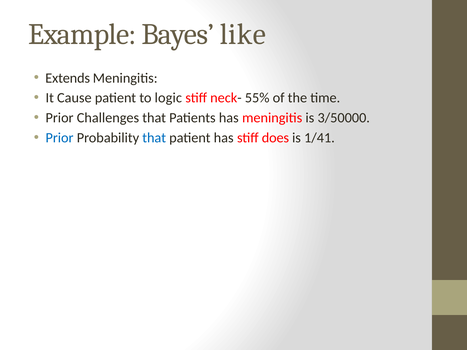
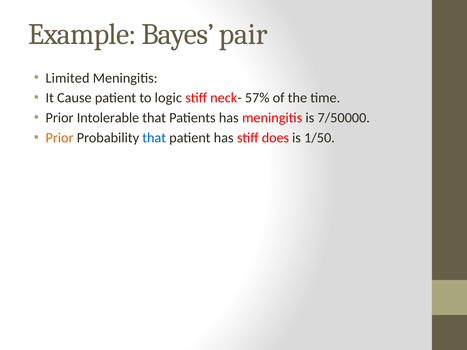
like: like -> pair
Extends: Extends -> Limited
55%: 55% -> 57%
Challenges: Challenges -> Intolerable
3/50000: 3/50000 -> 7/50000
Prior at (60, 138) colour: blue -> orange
1/41: 1/41 -> 1/50
